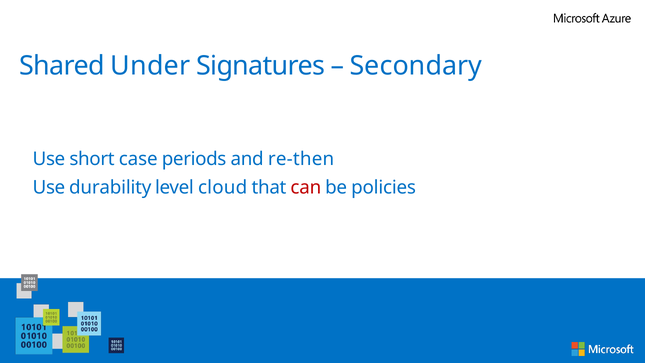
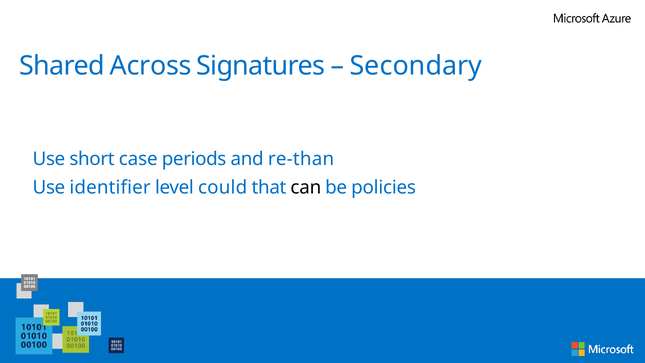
Under: Under -> Across
re-then: re-then -> re-than
durability: durability -> identifier
cloud: cloud -> could
can colour: red -> black
